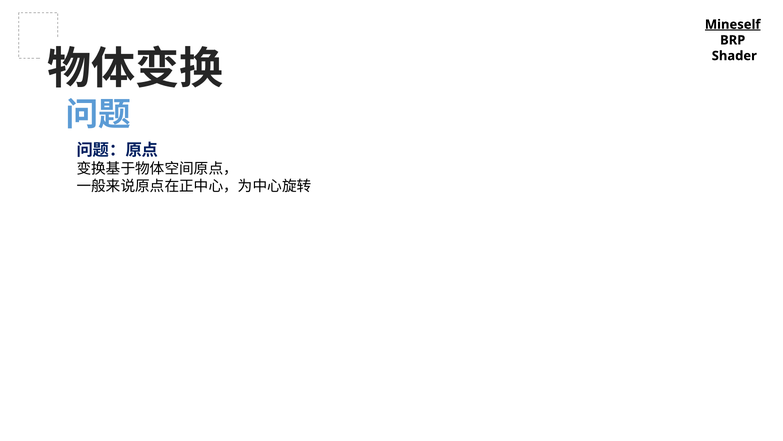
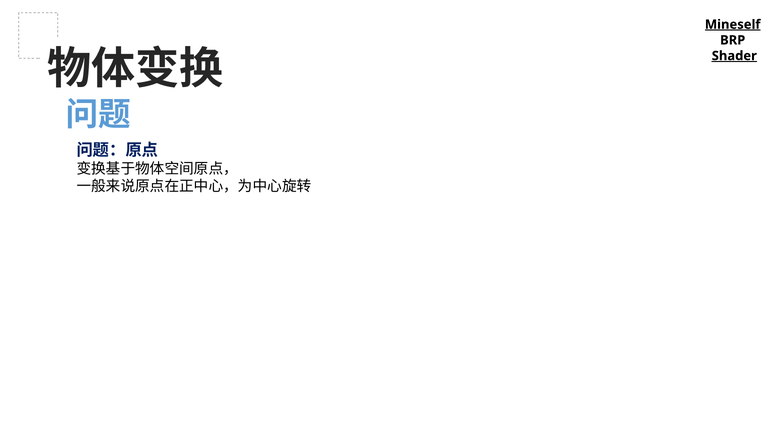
Shader underline: none -> present
